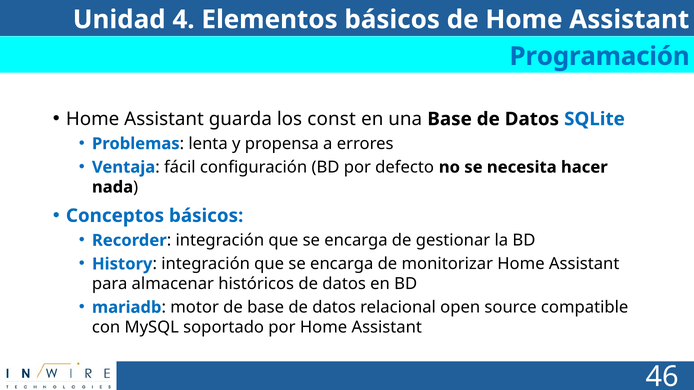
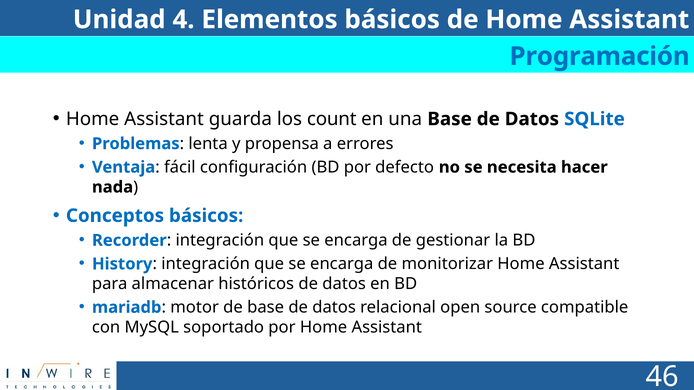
const: const -> count
